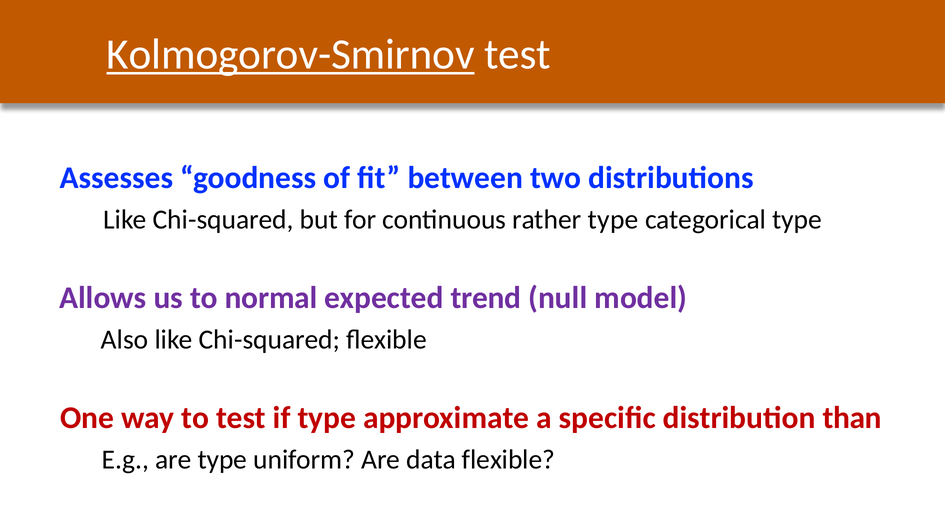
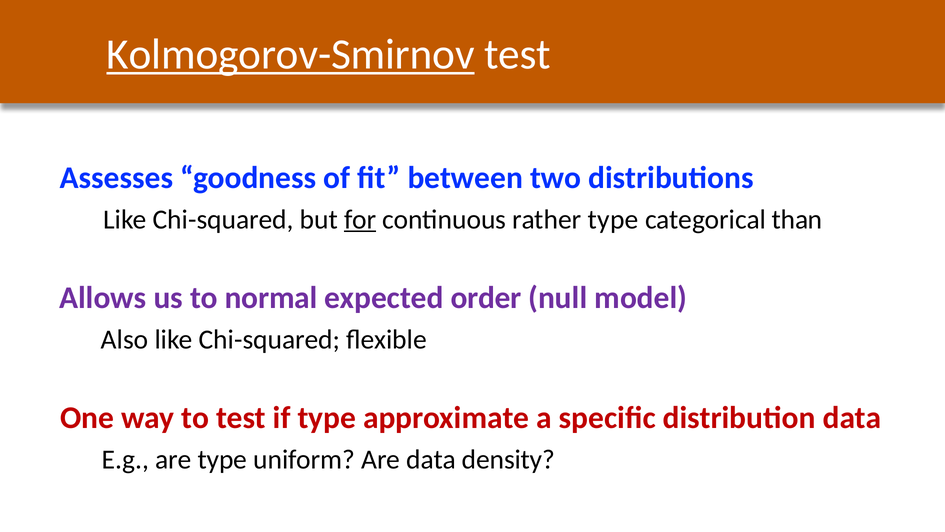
for underline: none -> present
categorical type: type -> than
trend: trend -> order
distribution than: than -> data
data flexible: flexible -> density
